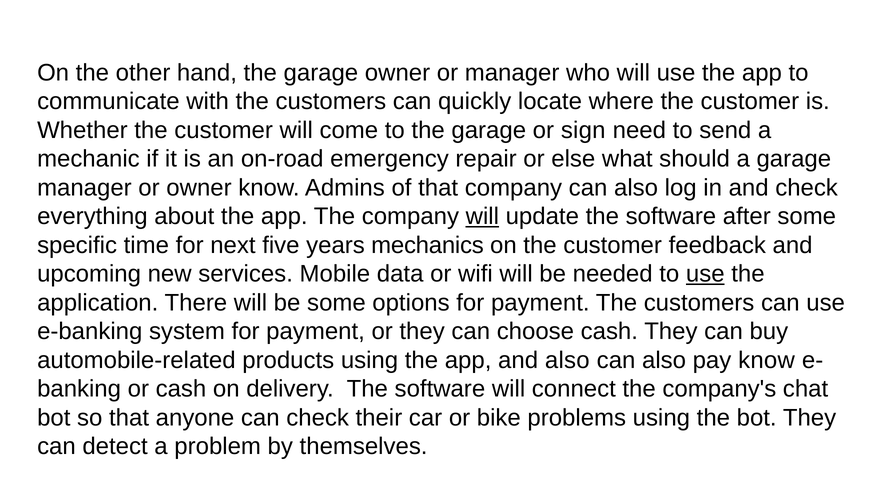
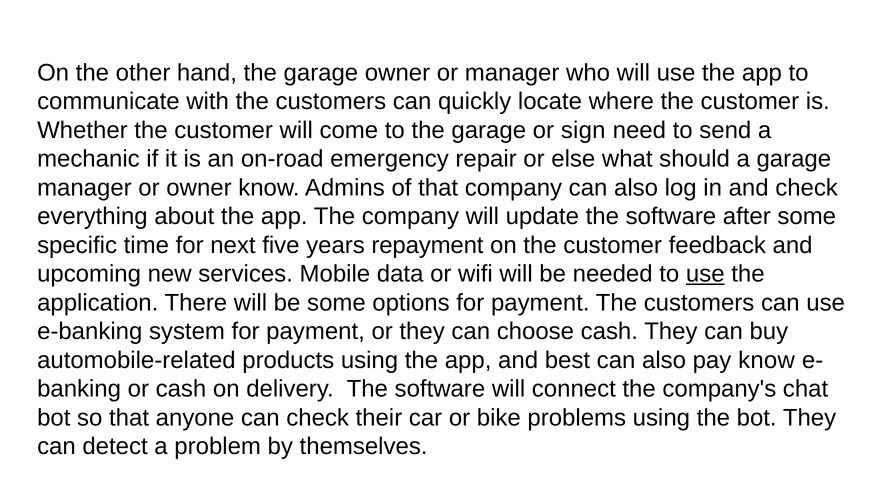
will at (482, 216) underline: present -> none
mechanics: mechanics -> repayment
and also: also -> best
